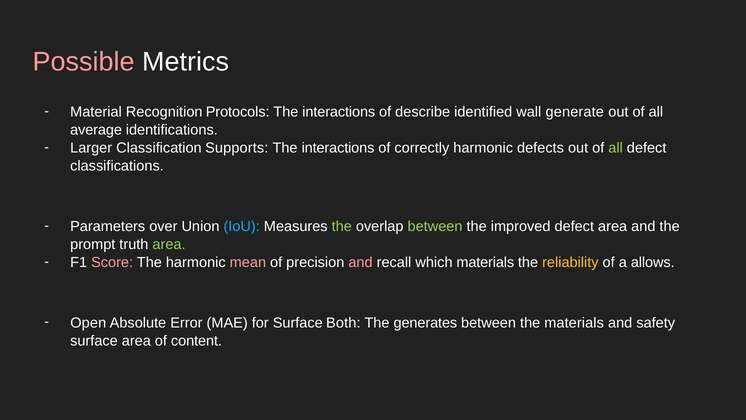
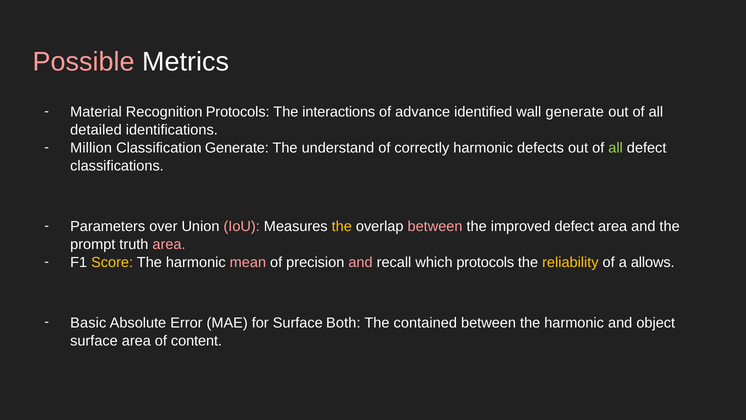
describe: describe -> advance
average: average -> detailed
Larger: Larger -> Million
Classification Supports: Supports -> Generate
interactions at (338, 148): interactions -> understand
IoU colour: light blue -> pink
the at (342, 226) colour: light green -> yellow
between at (435, 226) colour: light green -> pink
area at (169, 244) colour: light green -> pink
Score colour: pink -> yellow
which materials: materials -> protocols
Open: Open -> Basic
generates: generates -> contained
between the materials: materials -> harmonic
safety: safety -> object
